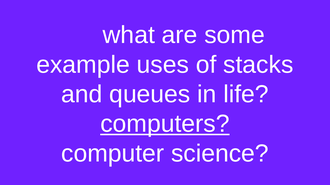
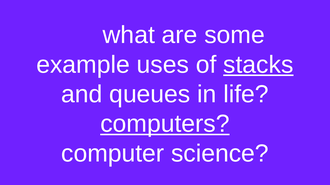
stacks underline: none -> present
